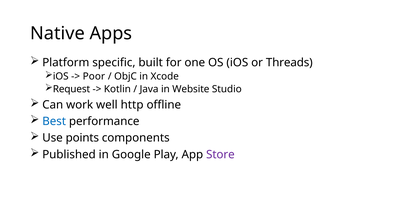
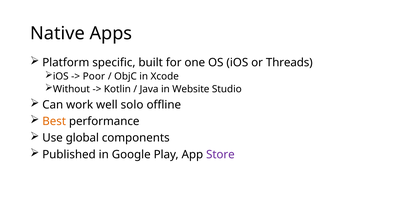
Request: Request -> Without
http: http -> solo
Best colour: blue -> orange
points: points -> global
